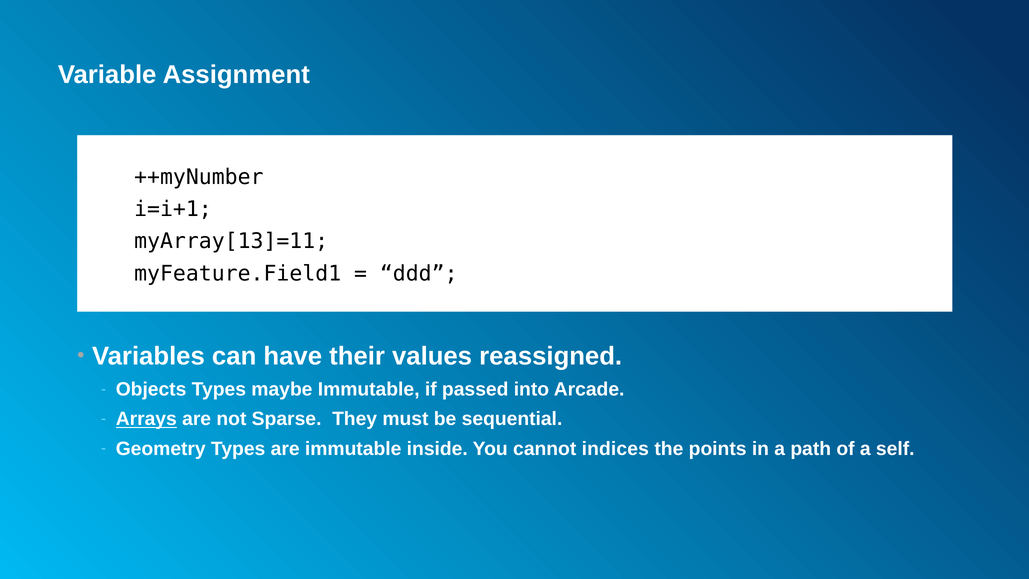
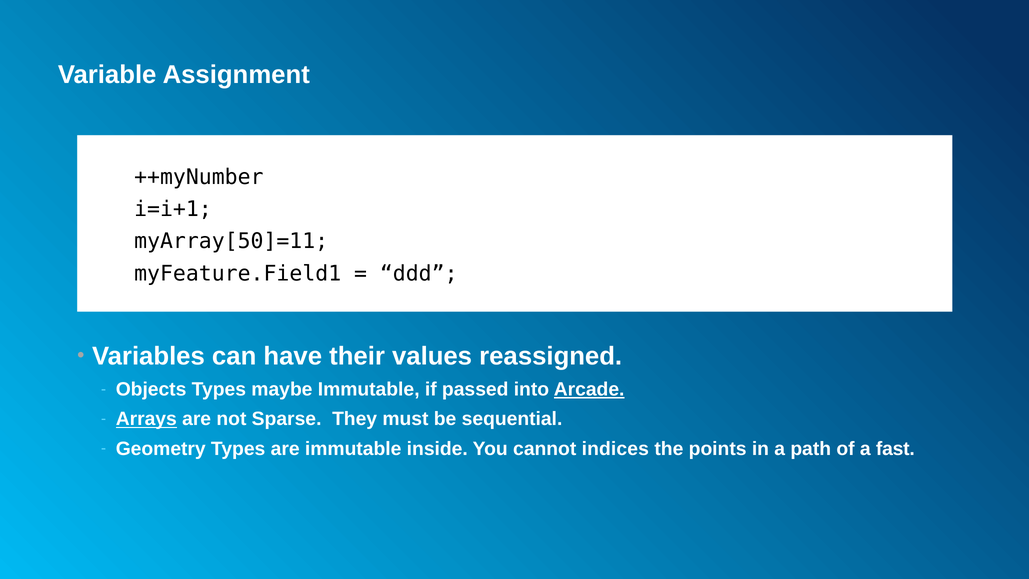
myArray[13]=11: myArray[13]=11 -> myArray[50]=11
Arcade underline: none -> present
self: self -> fast
